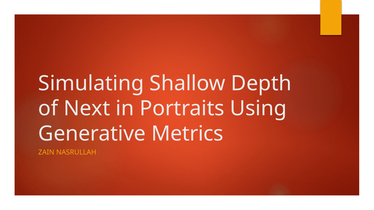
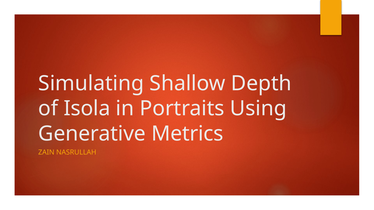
Next: Next -> Isola
